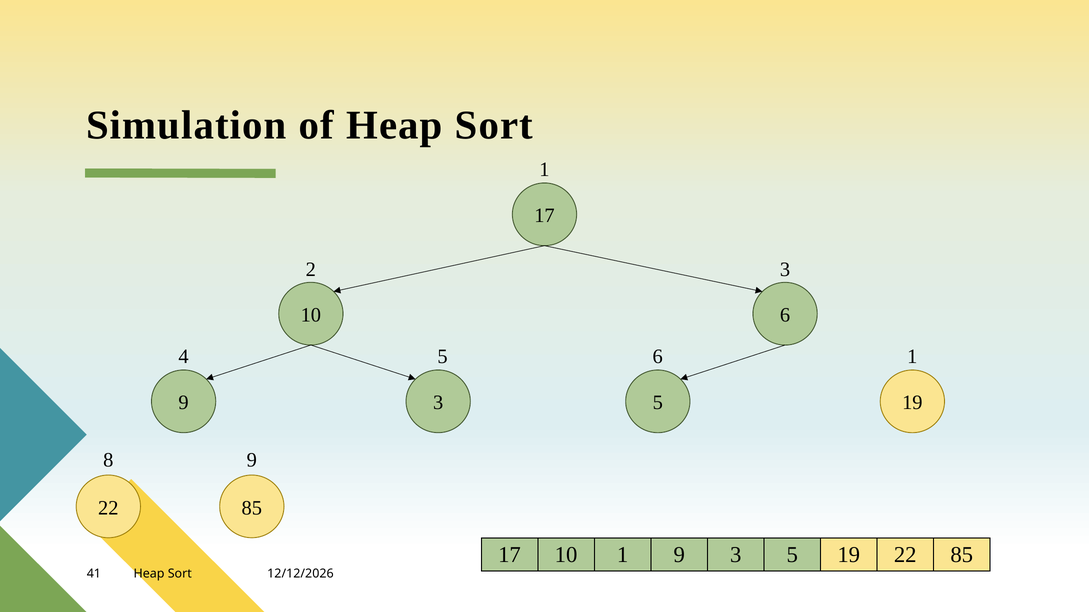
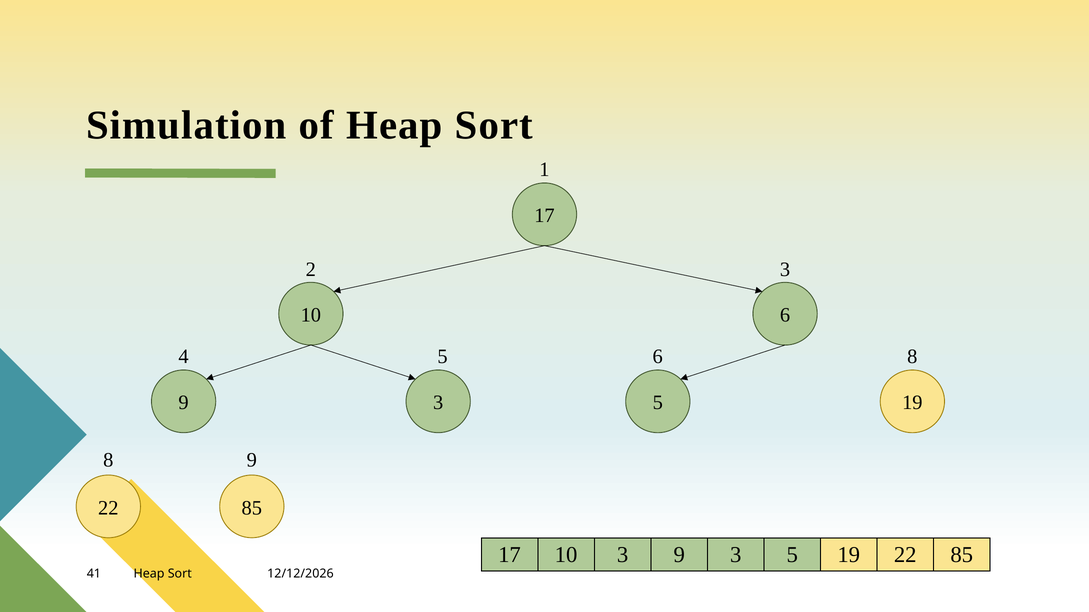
6 1: 1 -> 8
1 at (623, 555): 1 -> 3
